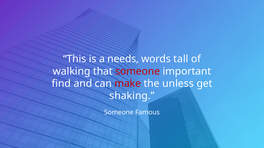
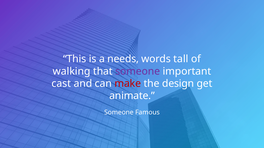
someone at (138, 71) colour: red -> purple
find: find -> cast
unless: unless -> design
shaking: shaking -> animate
